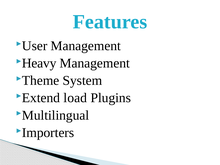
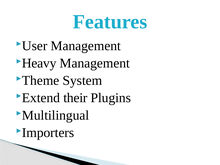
load: load -> their
